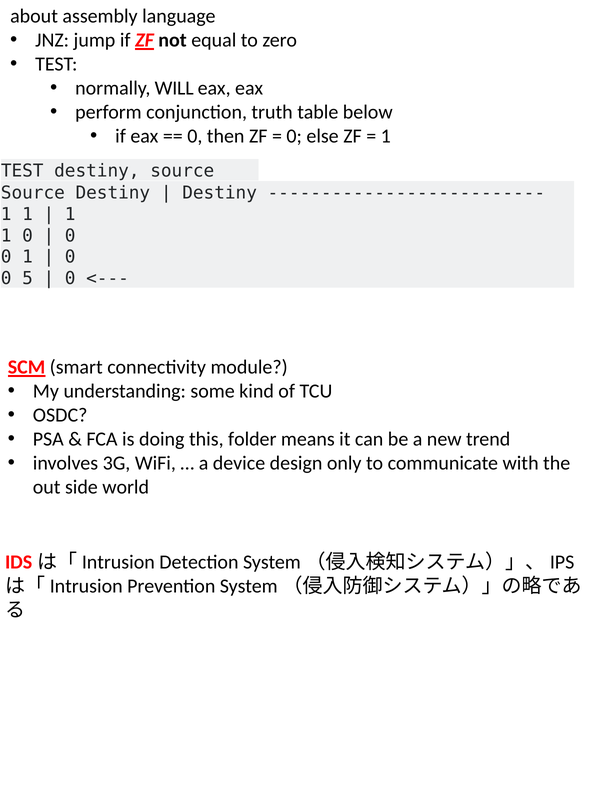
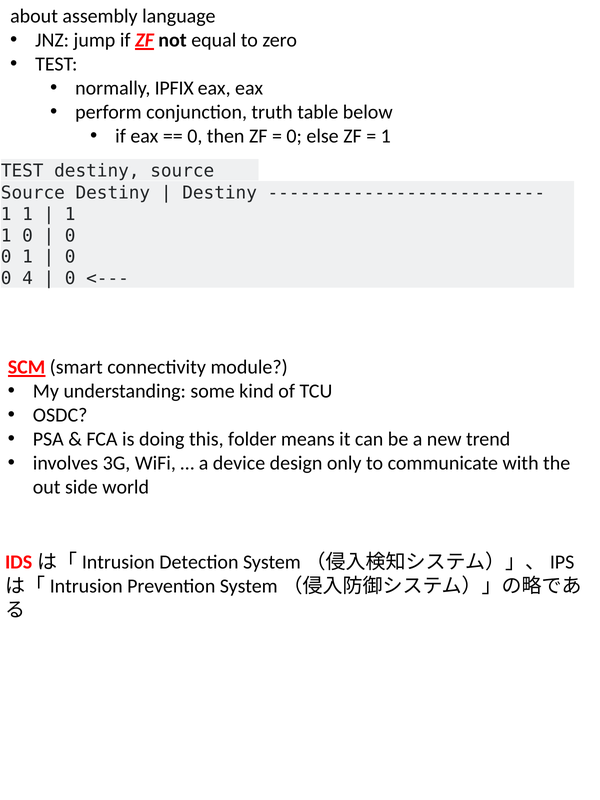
WILL: WILL -> IPFIX
5: 5 -> 4
